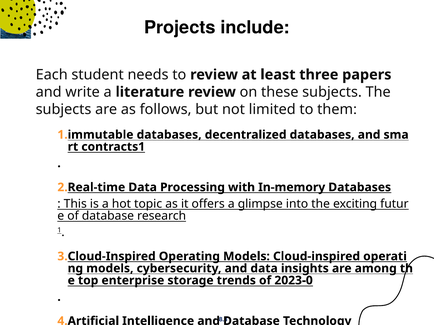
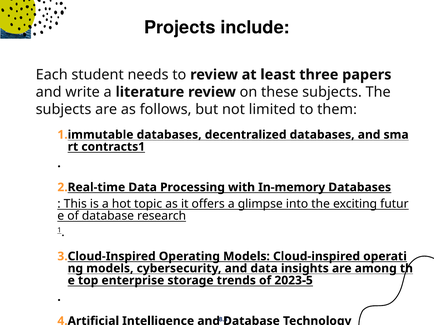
2023-0: 2023-0 -> 2023-5
